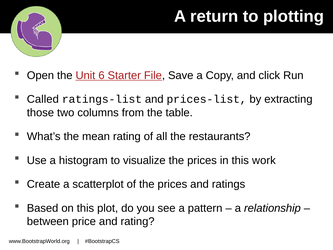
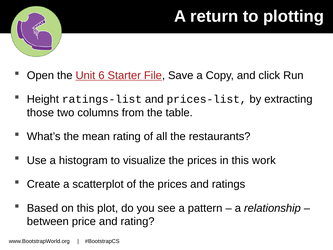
Called: Called -> Height
